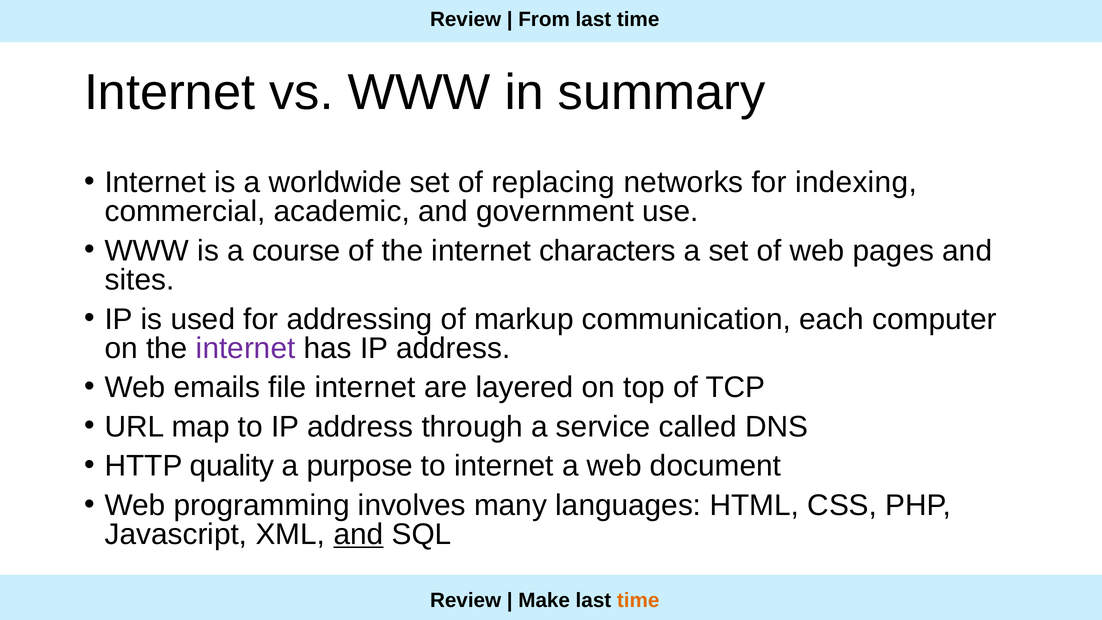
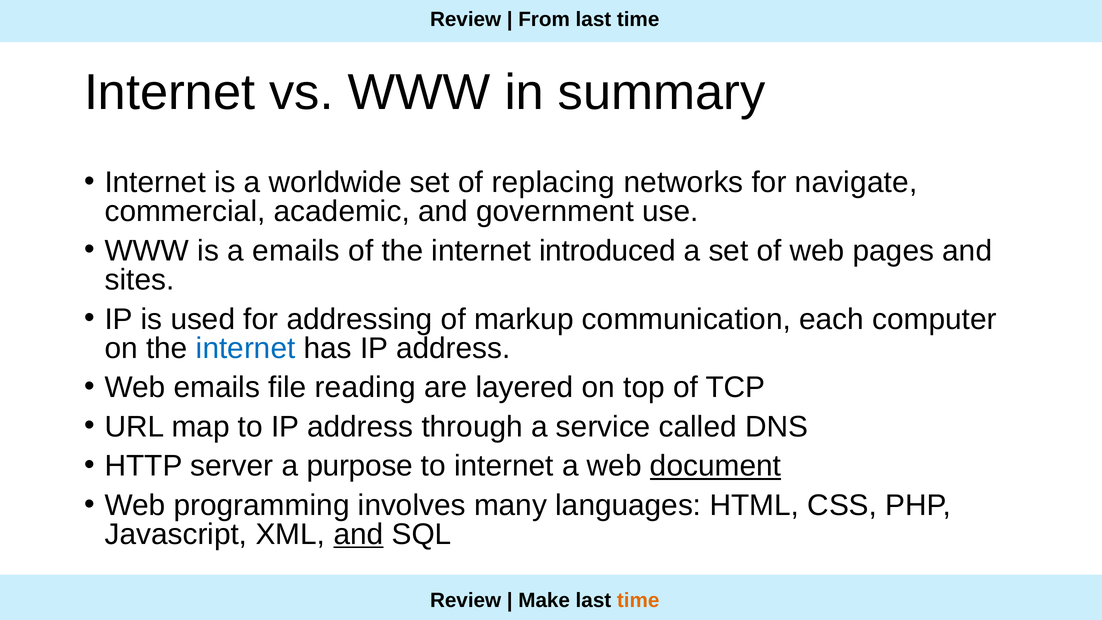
indexing: indexing -> navigate
a course: course -> emails
characters: characters -> introduced
internet at (246, 348) colour: purple -> blue
file internet: internet -> reading
quality: quality -> server
document underline: none -> present
